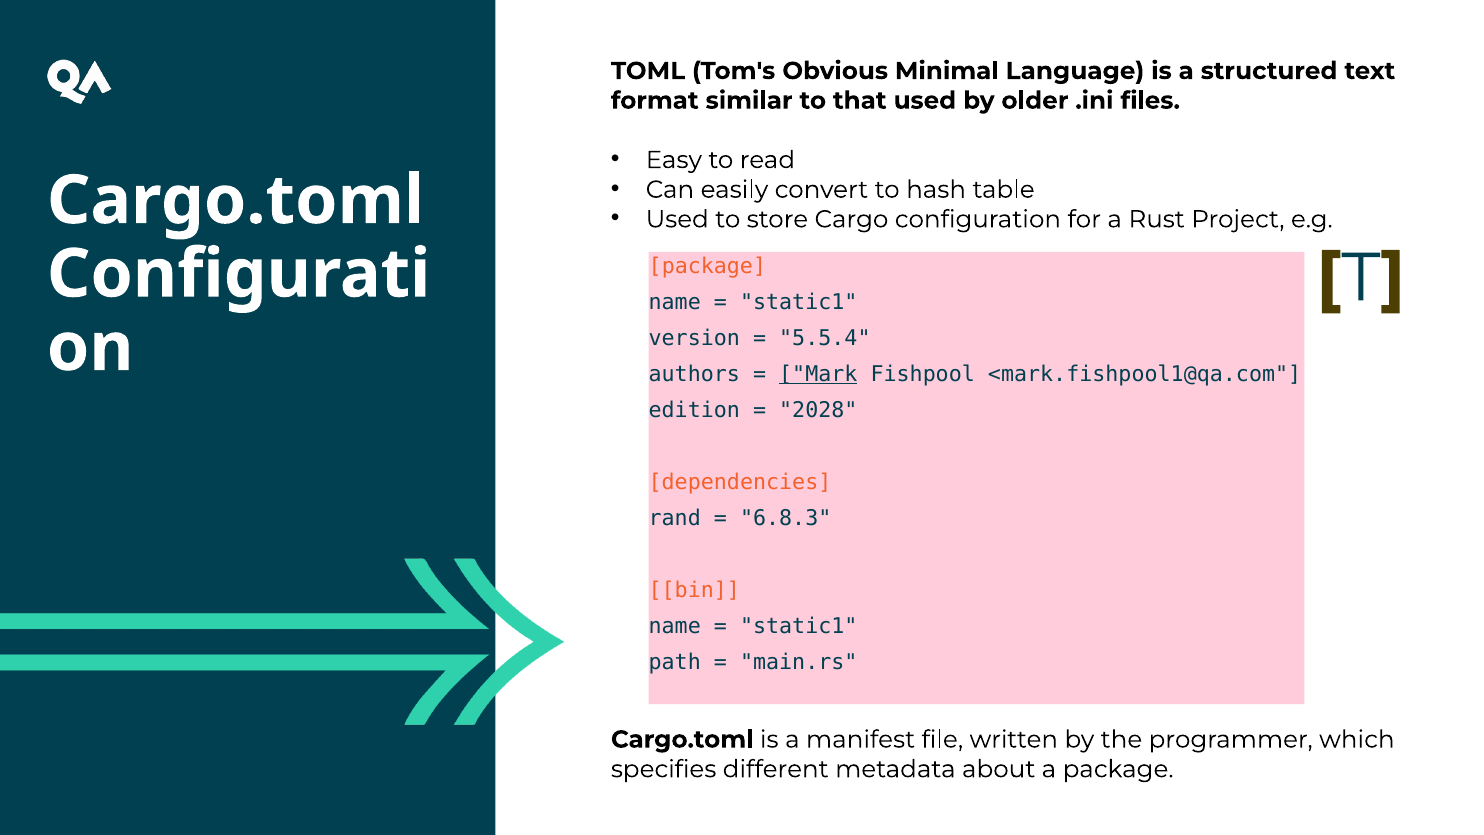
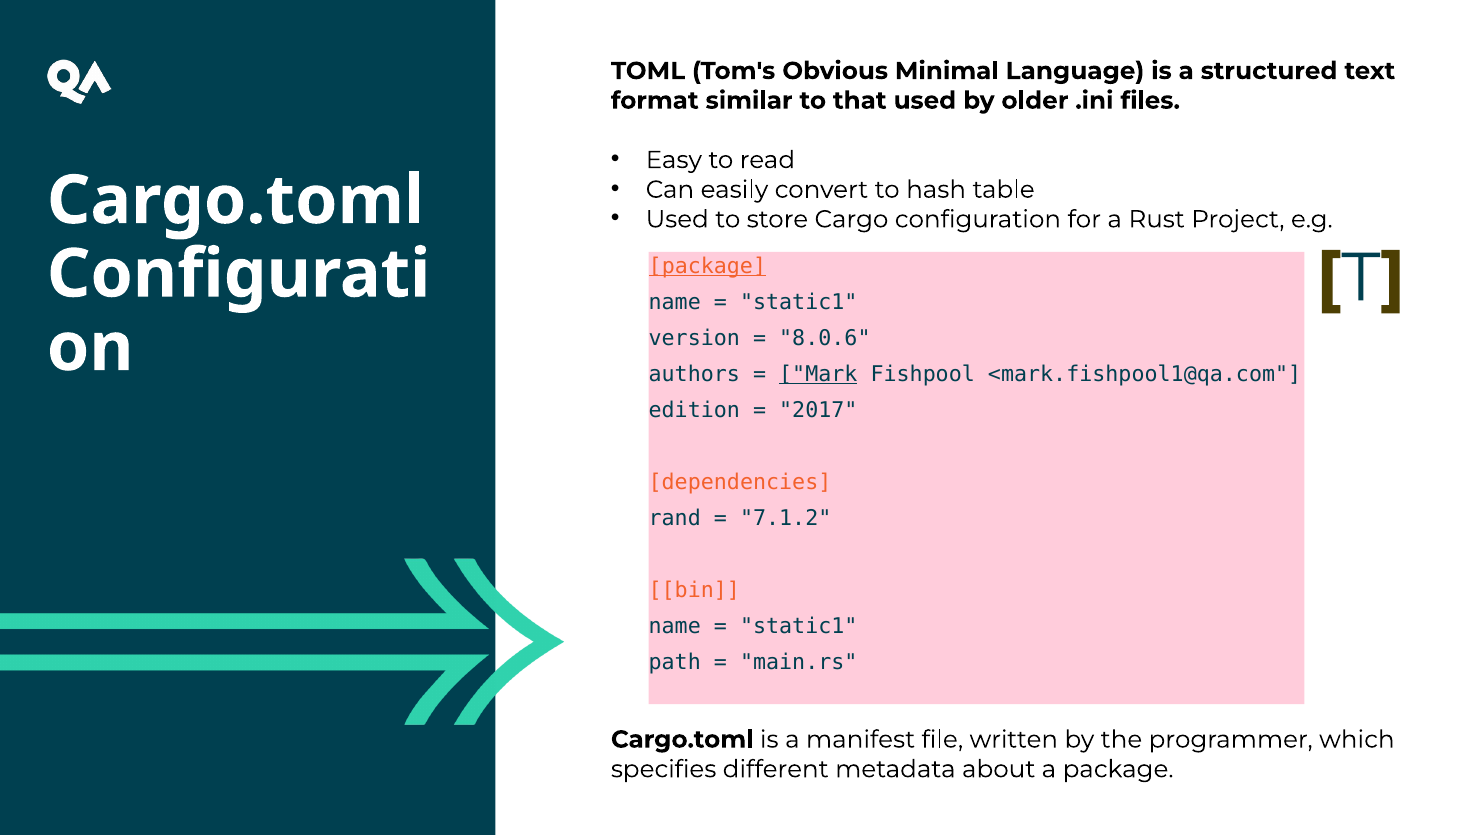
package at (707, 266) underline: none -> present
5.5.4: 5.5.4 -> 8.0.6
2028: 2028 -> 2017
6.8.3: 6.8.3 -> 7.1.2
